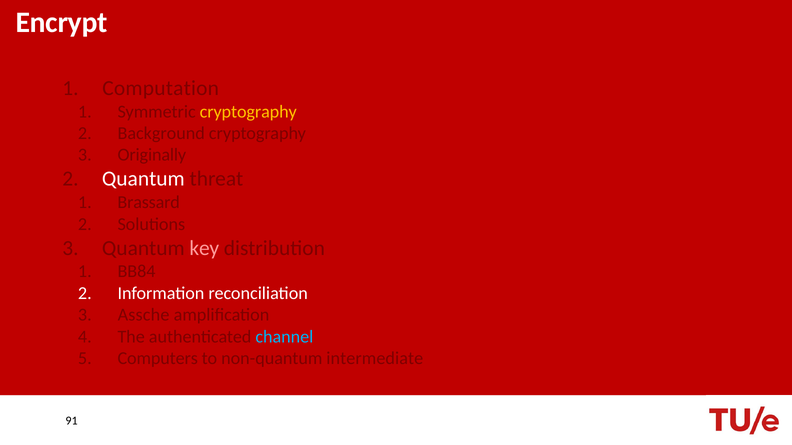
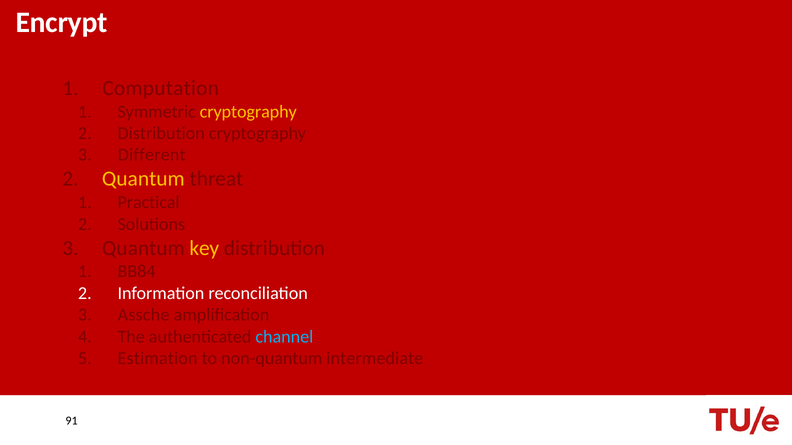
Background at (161, 133): Background -> Distribution
Originally: Originally -> Different
Quantum at (143, 179) colour: white -> yellow
Brassard: Brassard -> Practical
key colour: pink -> yellow
Computers: Computers -> Estimation
